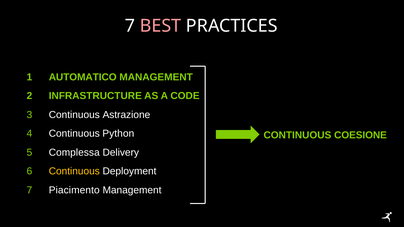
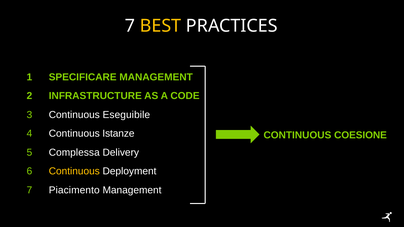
BEST colour: pink -> yellow
AUTOMATICO: AUTOMATICO -> SPECIFICARE
Astrazione: Astrazione -> Eseguibile
Python: Python -> Istanze
